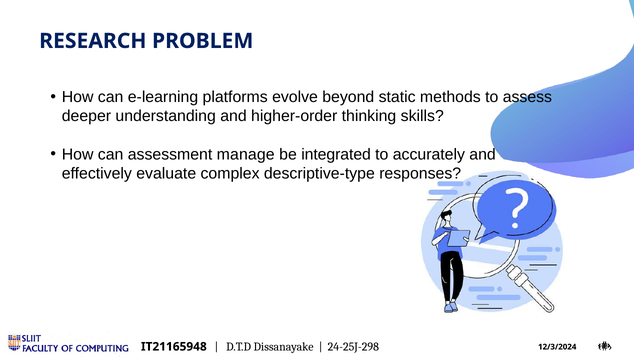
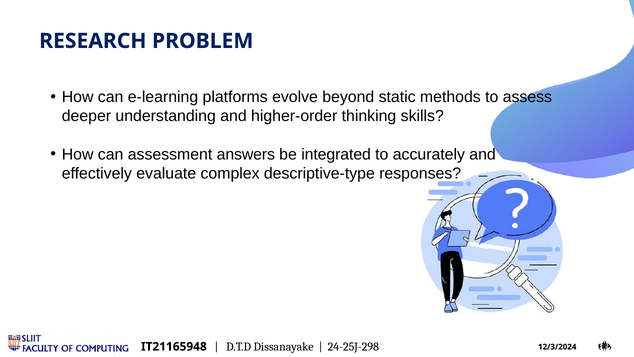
manage: manage -> answers
